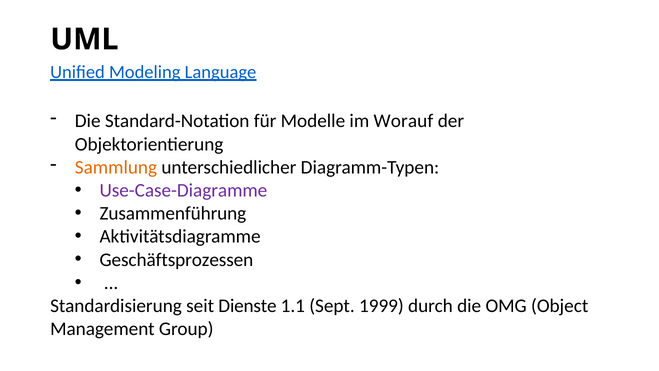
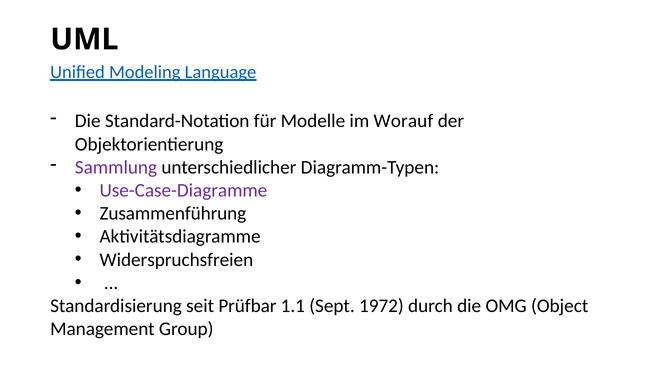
Sammlung colour: orange -> purple
Geschäftsprozessen: Geschäftsprozessen -> Widerspruchsfreien
Dienste: Dienste -> Prüfbar
1999: 1999 -> 1972
